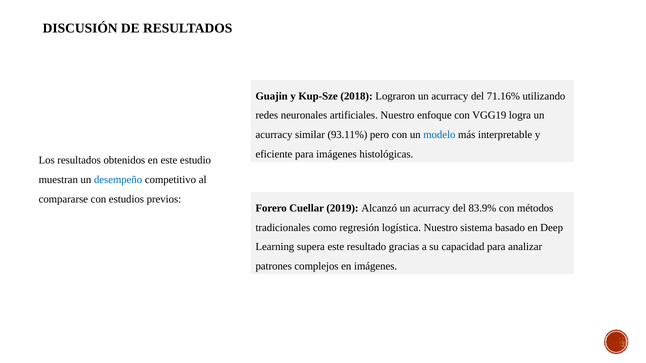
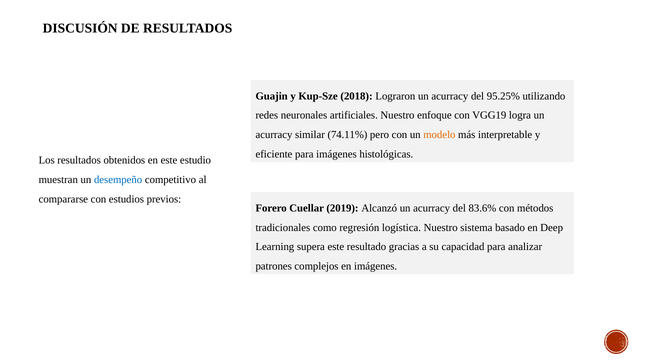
71.16%: 71.16% -> 95.25%
93.11%: 93.11% -> 74.11%
modelo colour: blue -> orange
83.9%: 83.9% -> 83.6%
